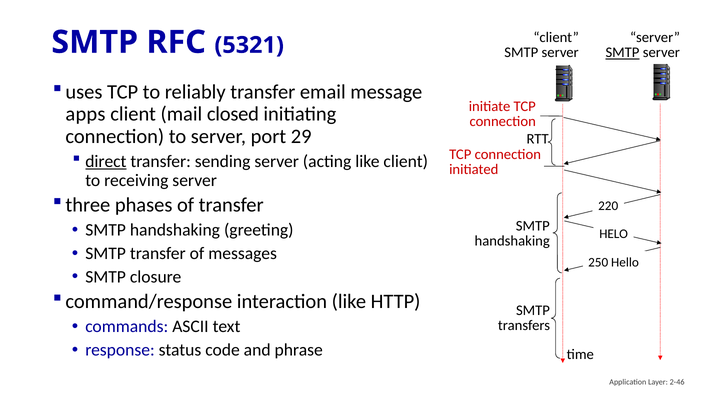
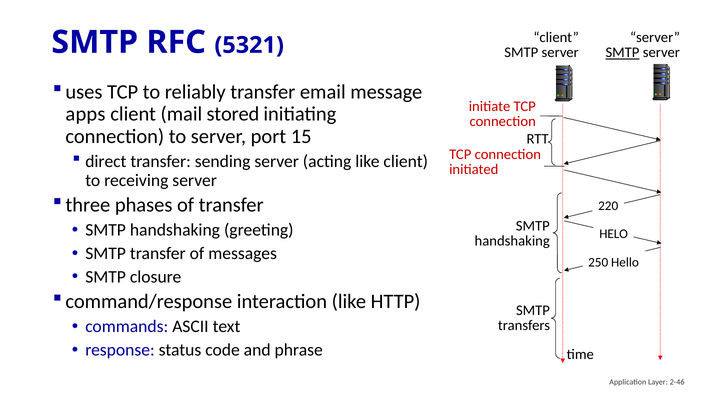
closed: closed -> stored
29: 29 -> 15
direct underline: present -> none
